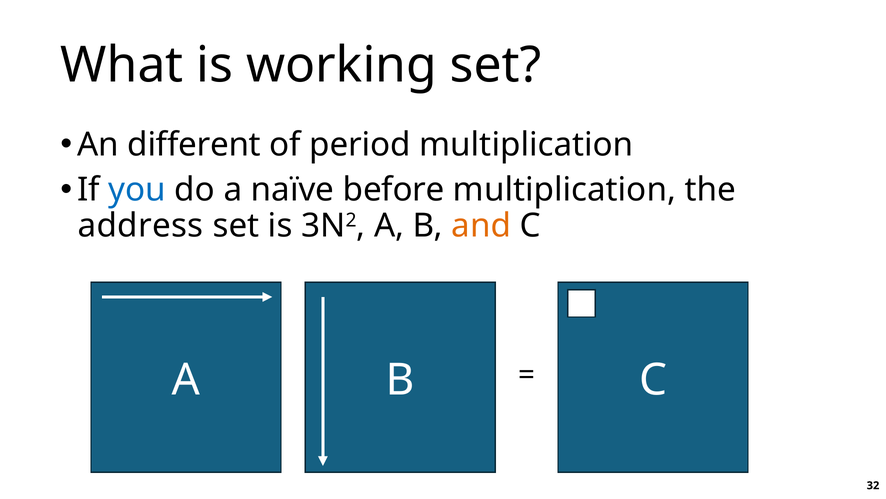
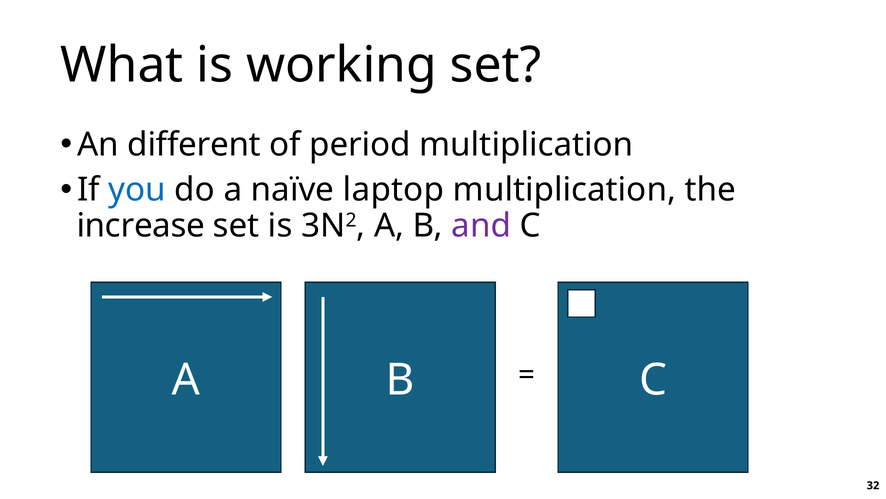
before: before -> laptop
address: address -> increase
and colour: orange -> purple
